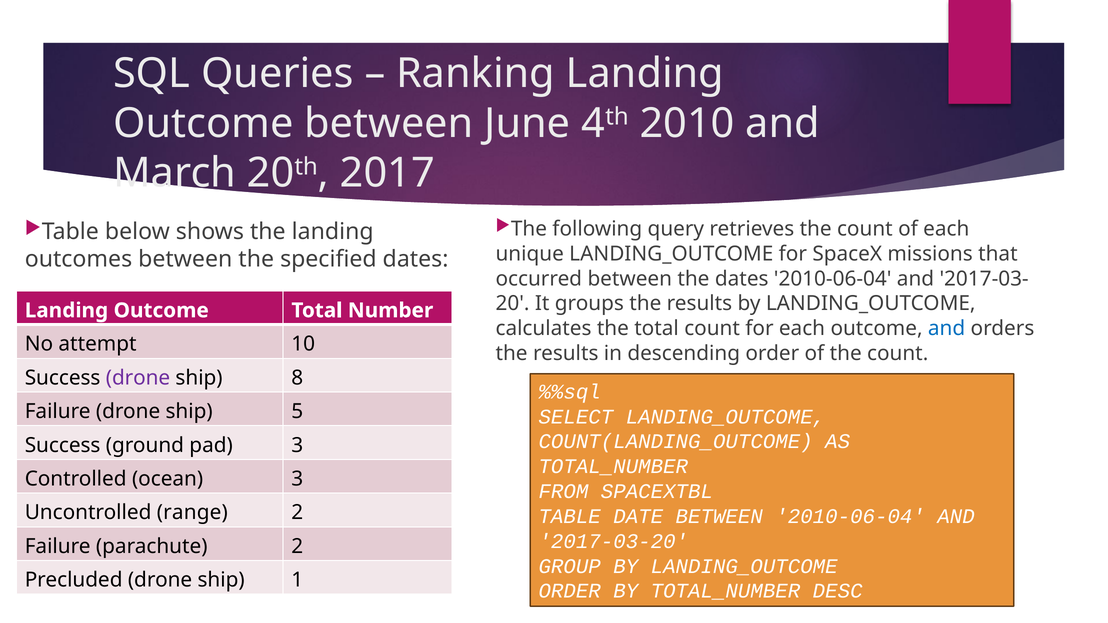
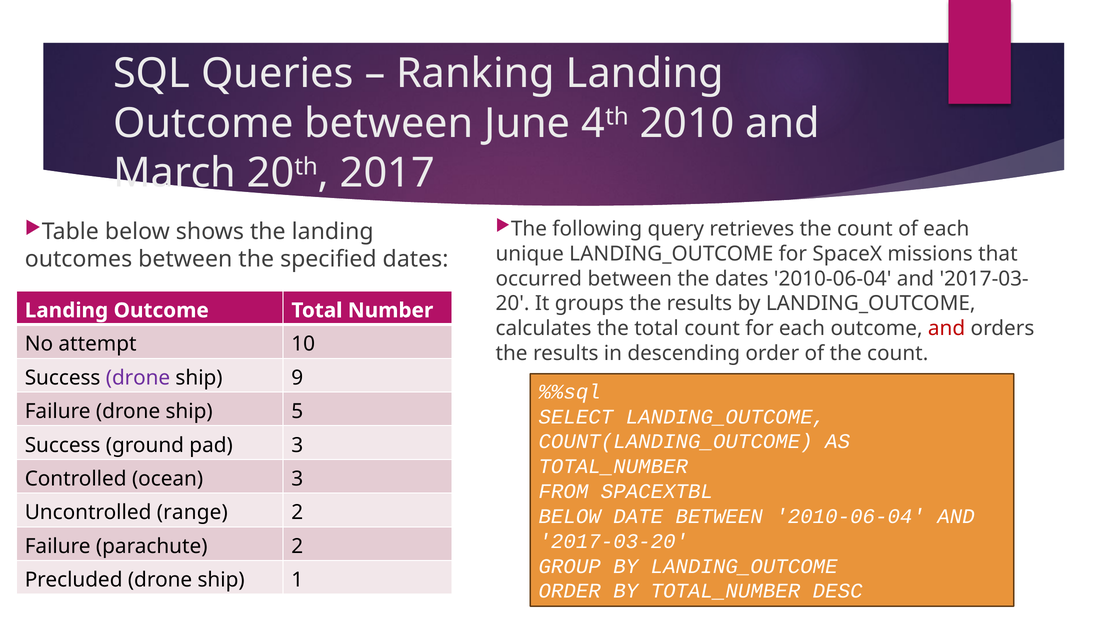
and at (947, 329) colour: blue -> red
8: 8 -> 9
TABLE at (570, 517): TABLE -> BELOW
